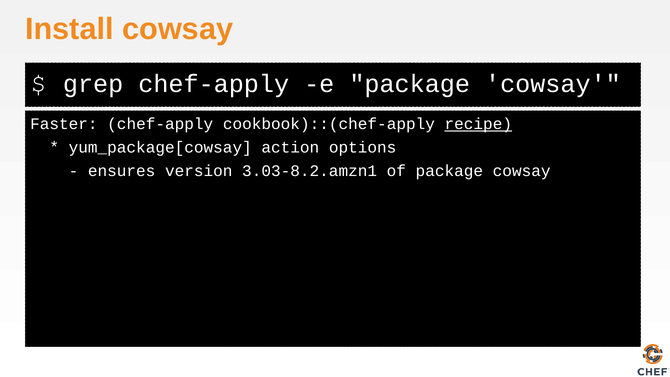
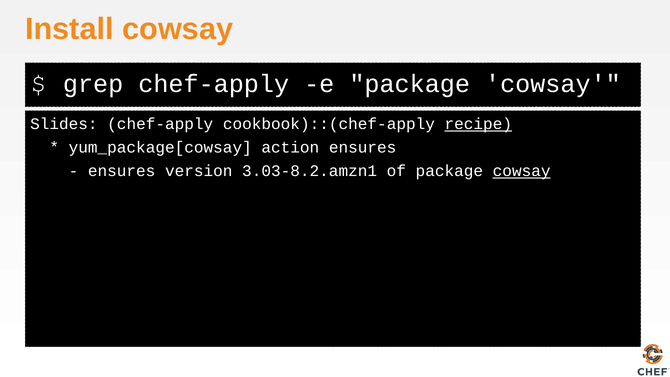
Faster: Faster -> Slides
action options: options -> ensures
cowsay at (522, 171) underline: none -> present
